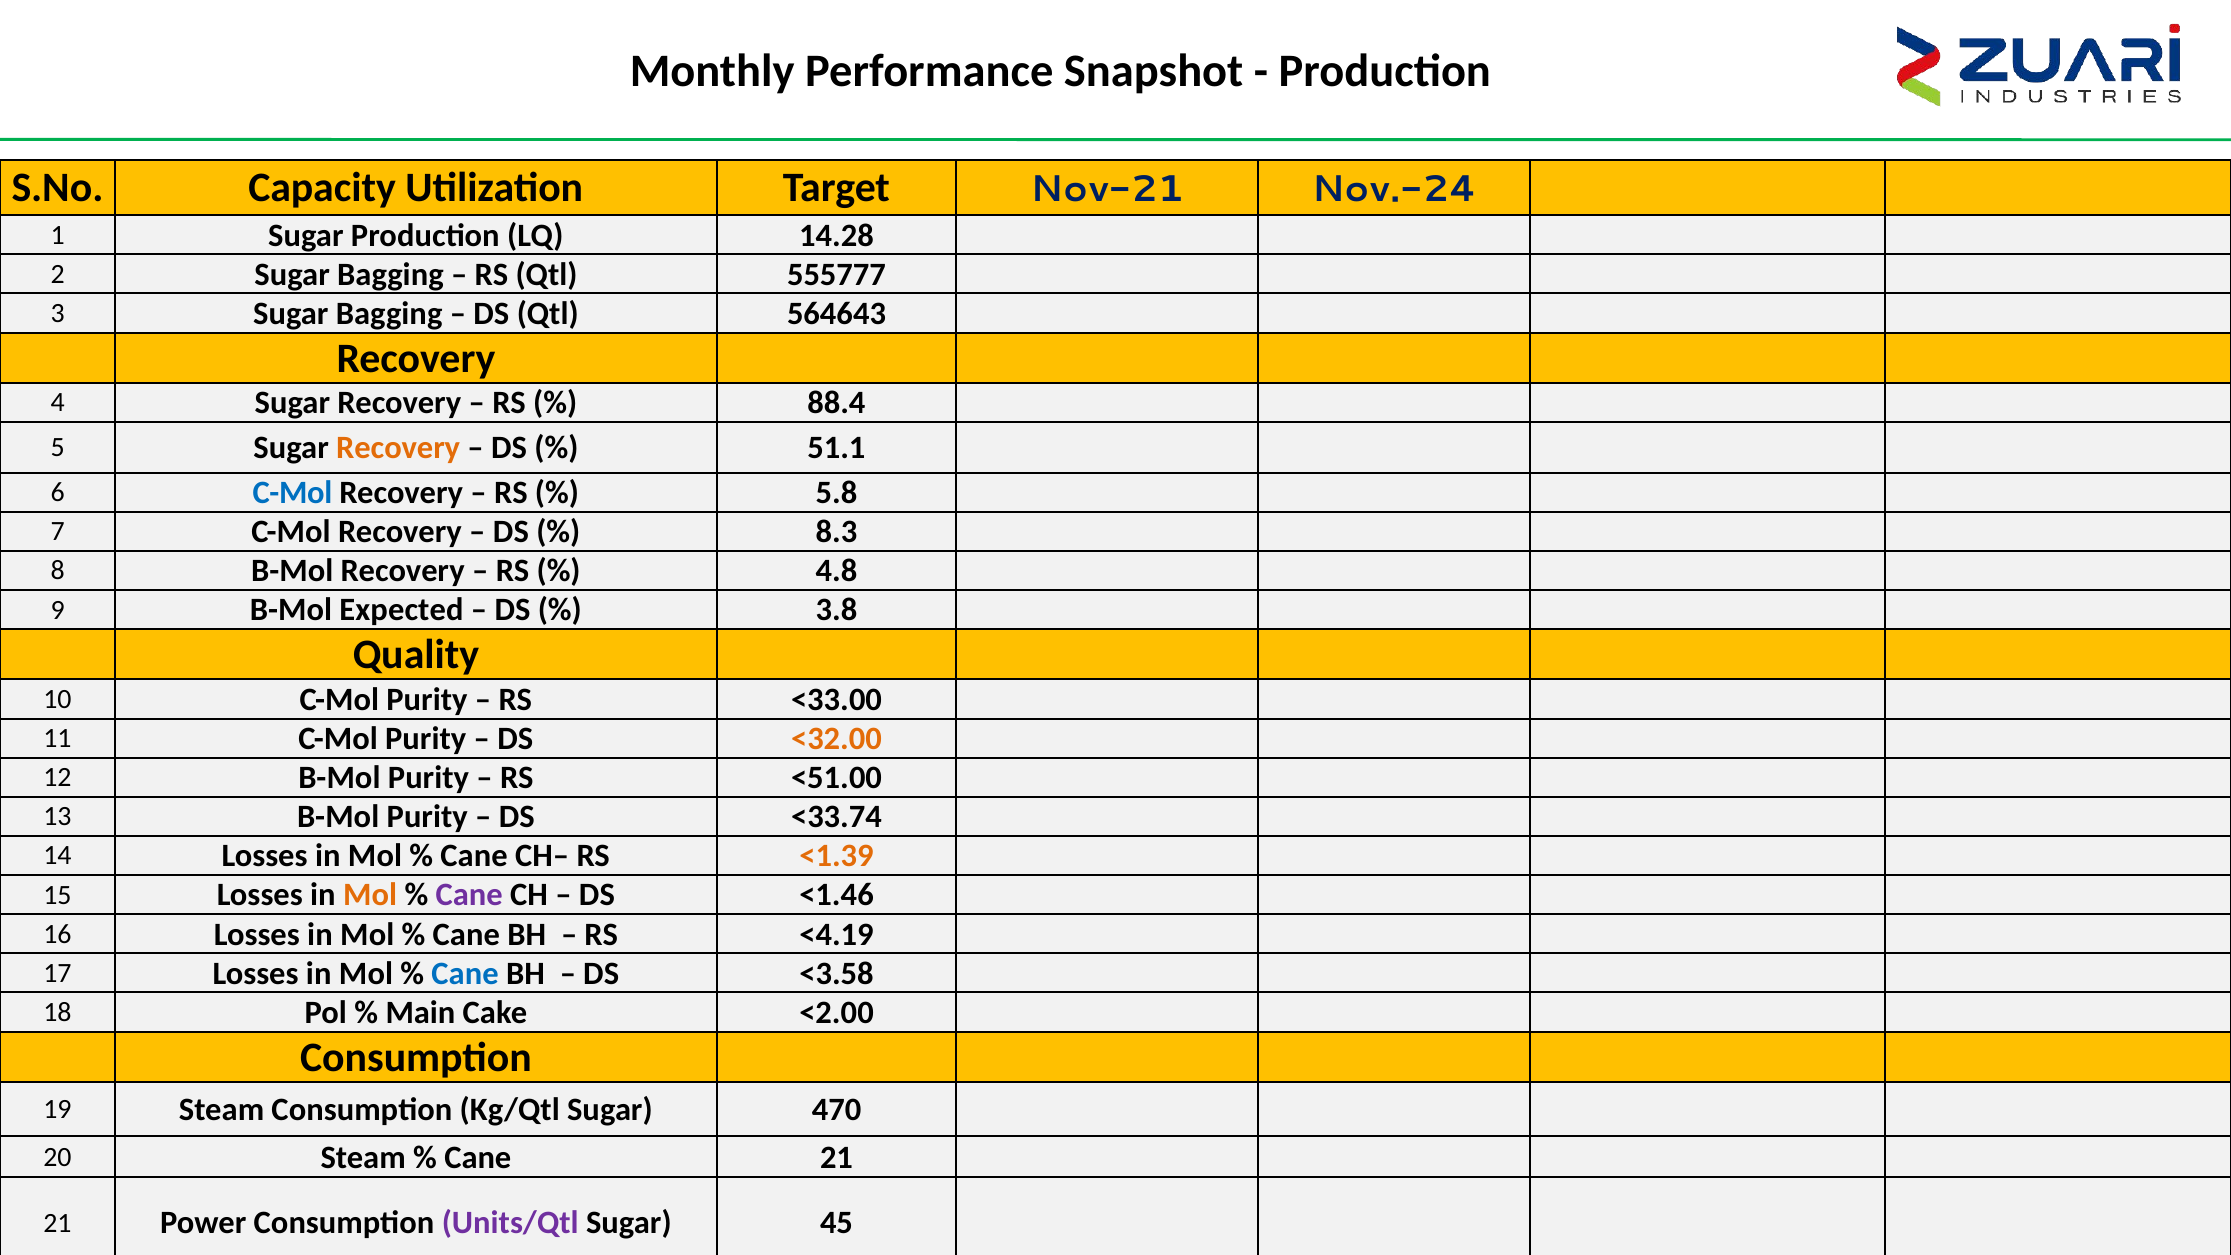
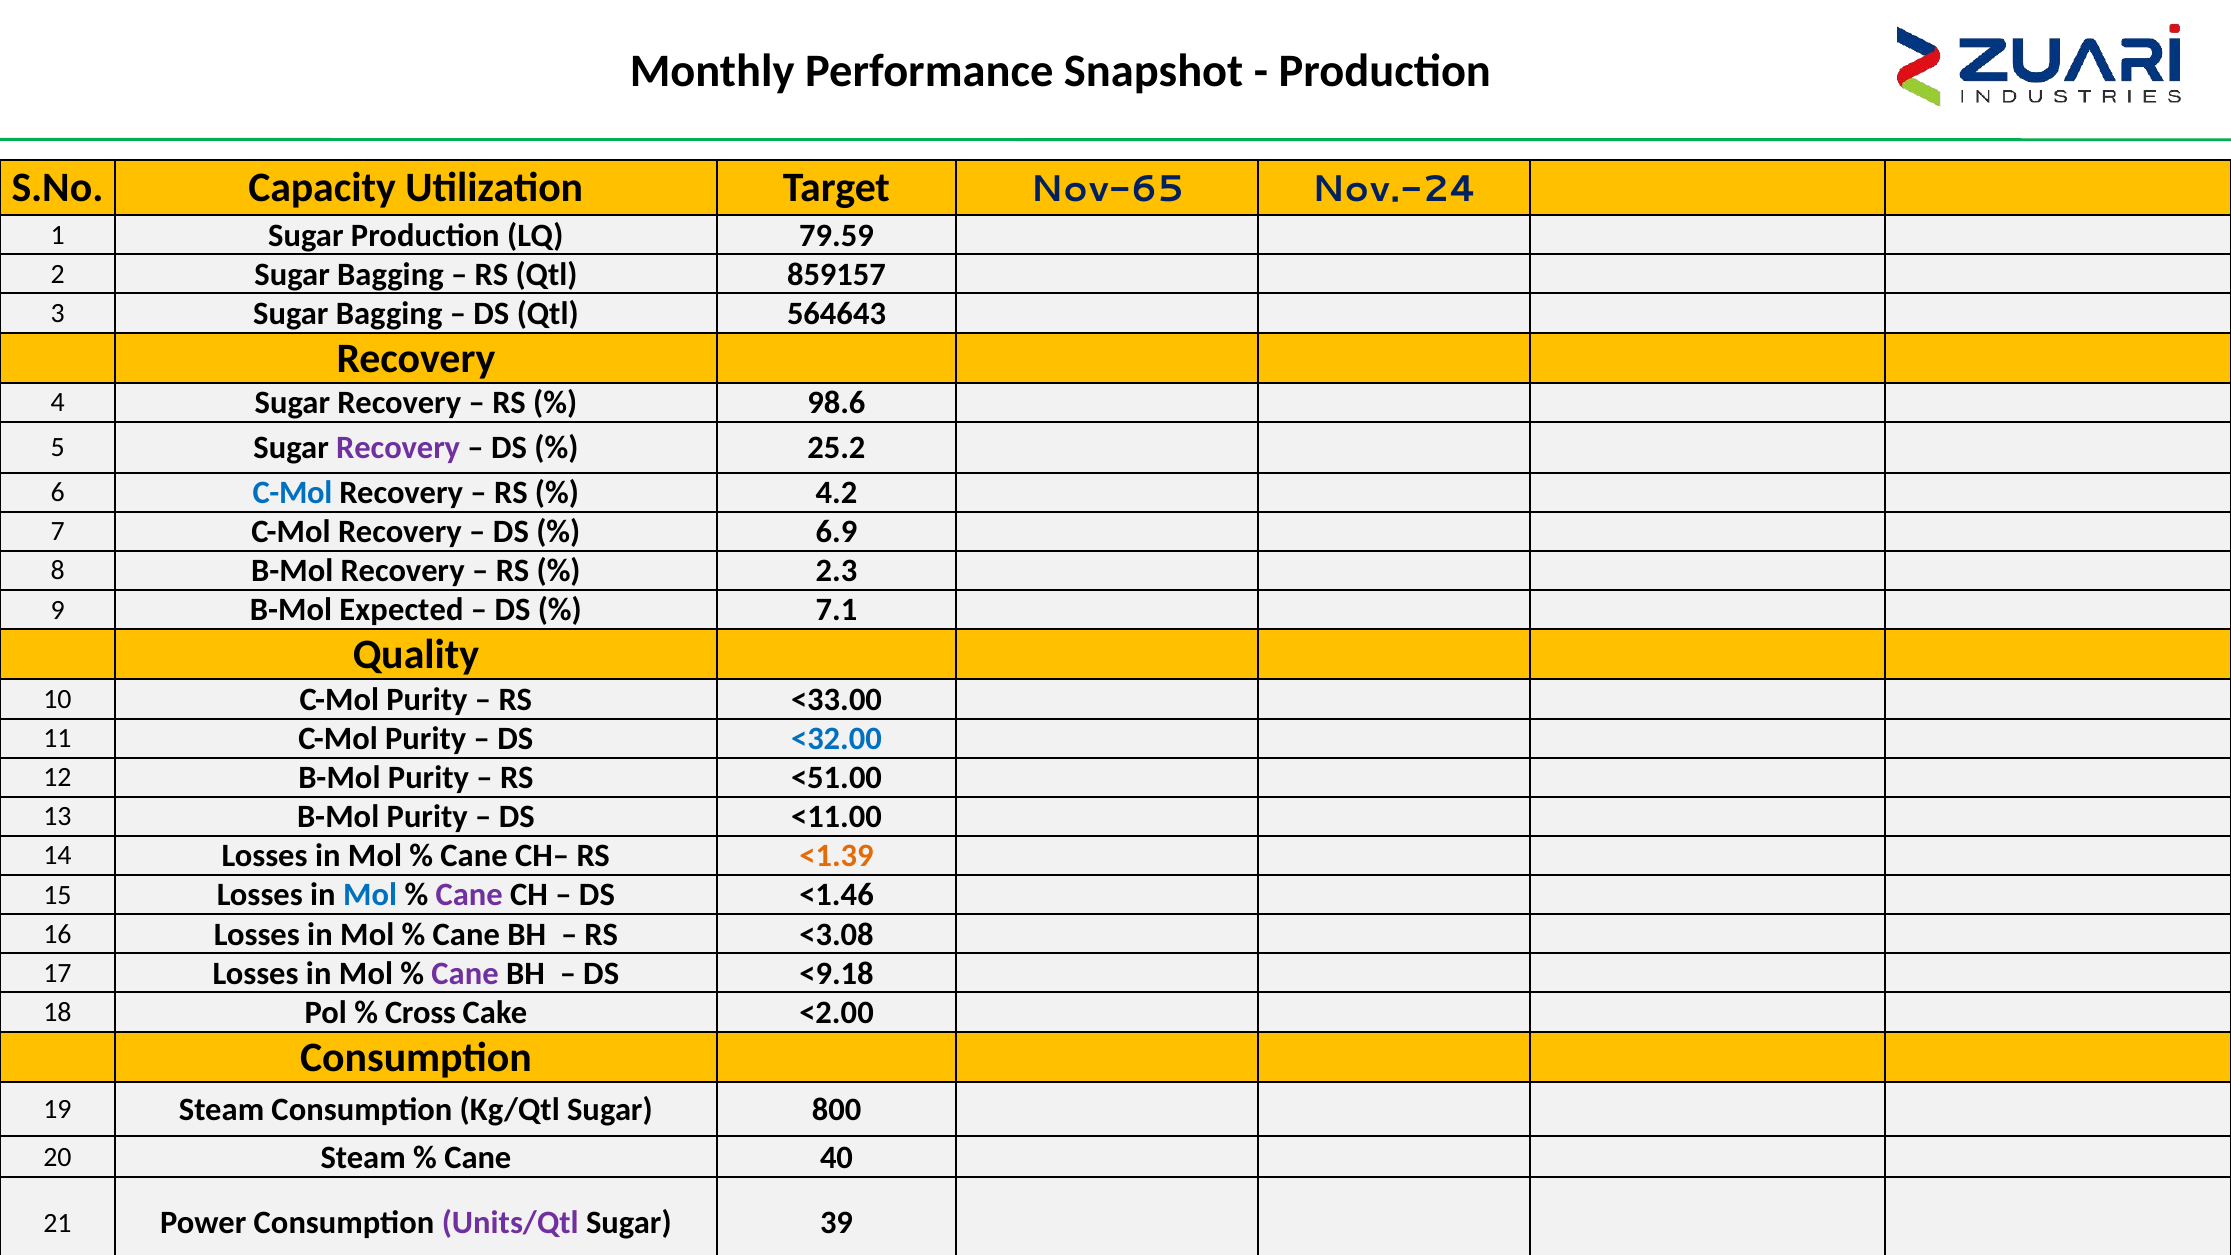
Nov-21: Nov-21 -> Nov-65
14.28: 14.28 -> 79.59
555777: 555777 -> 859157
88.4: 88.4 -> 98.6
Recovery at (398, 448) colour: orange -> purple
51.1: 51.1 -> 25.2
5.8: 5.8 -> 4.2
8.3: 8.3 -> 6.9
4.8: 4.8 -> 2.3
3.8: 3.8 -> 7.1
<32.00 colour: orange -> blue
<33.74: <33.74 -> <11.00
Mol at (370, 895) colour: orange -> blue
<4.19: <4.19 -> <3.08
Cane at (465, 973) colour: blue -> purple
<3.58: <3.58 -> <9.18
Main: Main -> Cross
470: 470 -> 800
Cane 21: 21 -> 40
45: 45 -> 39
